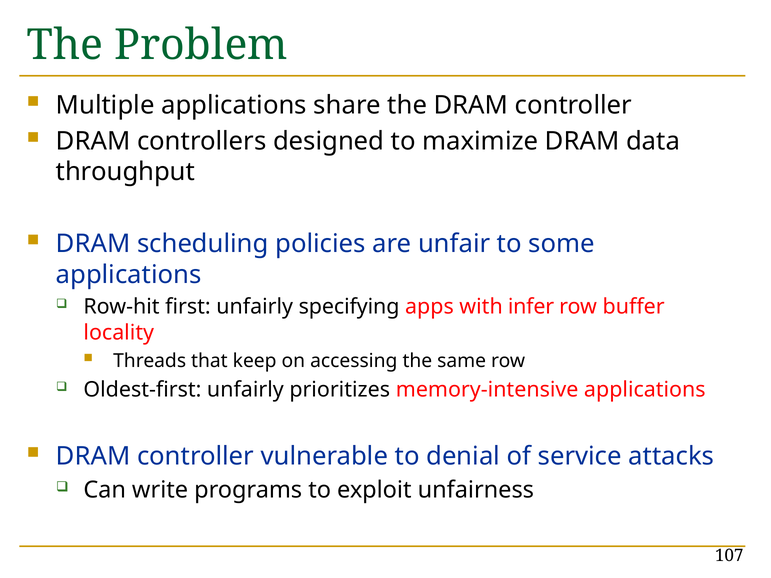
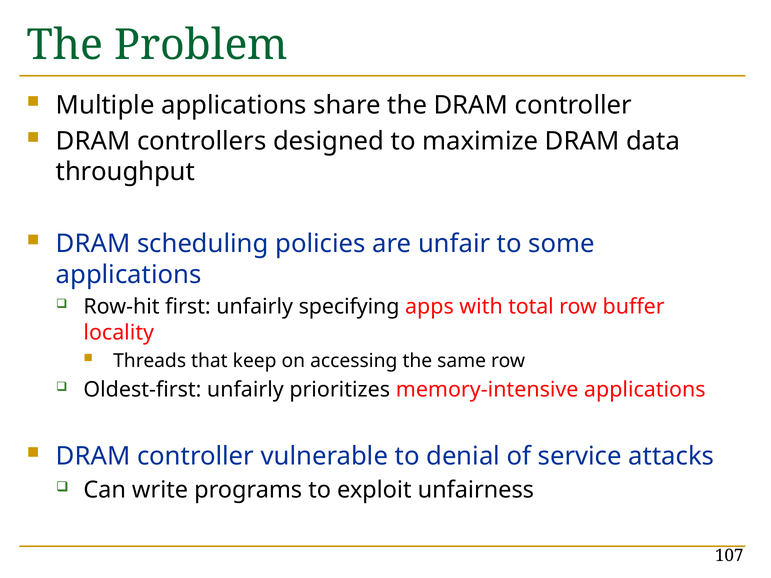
infer: infer -> total
